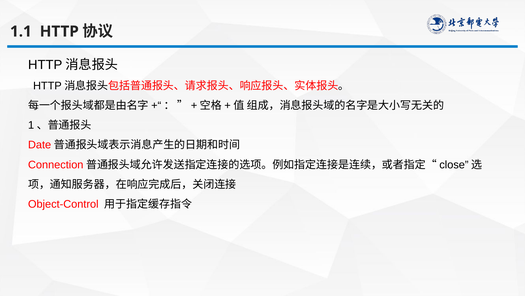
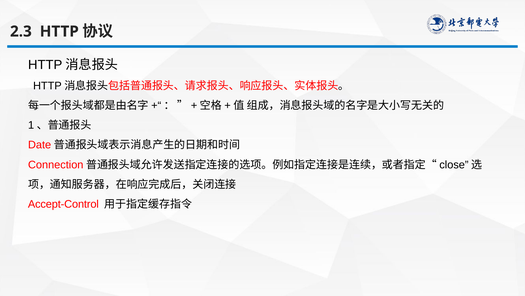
1.1: 1.1 -> 2.3
Object-Control: Object-Control -> Accept-Control
